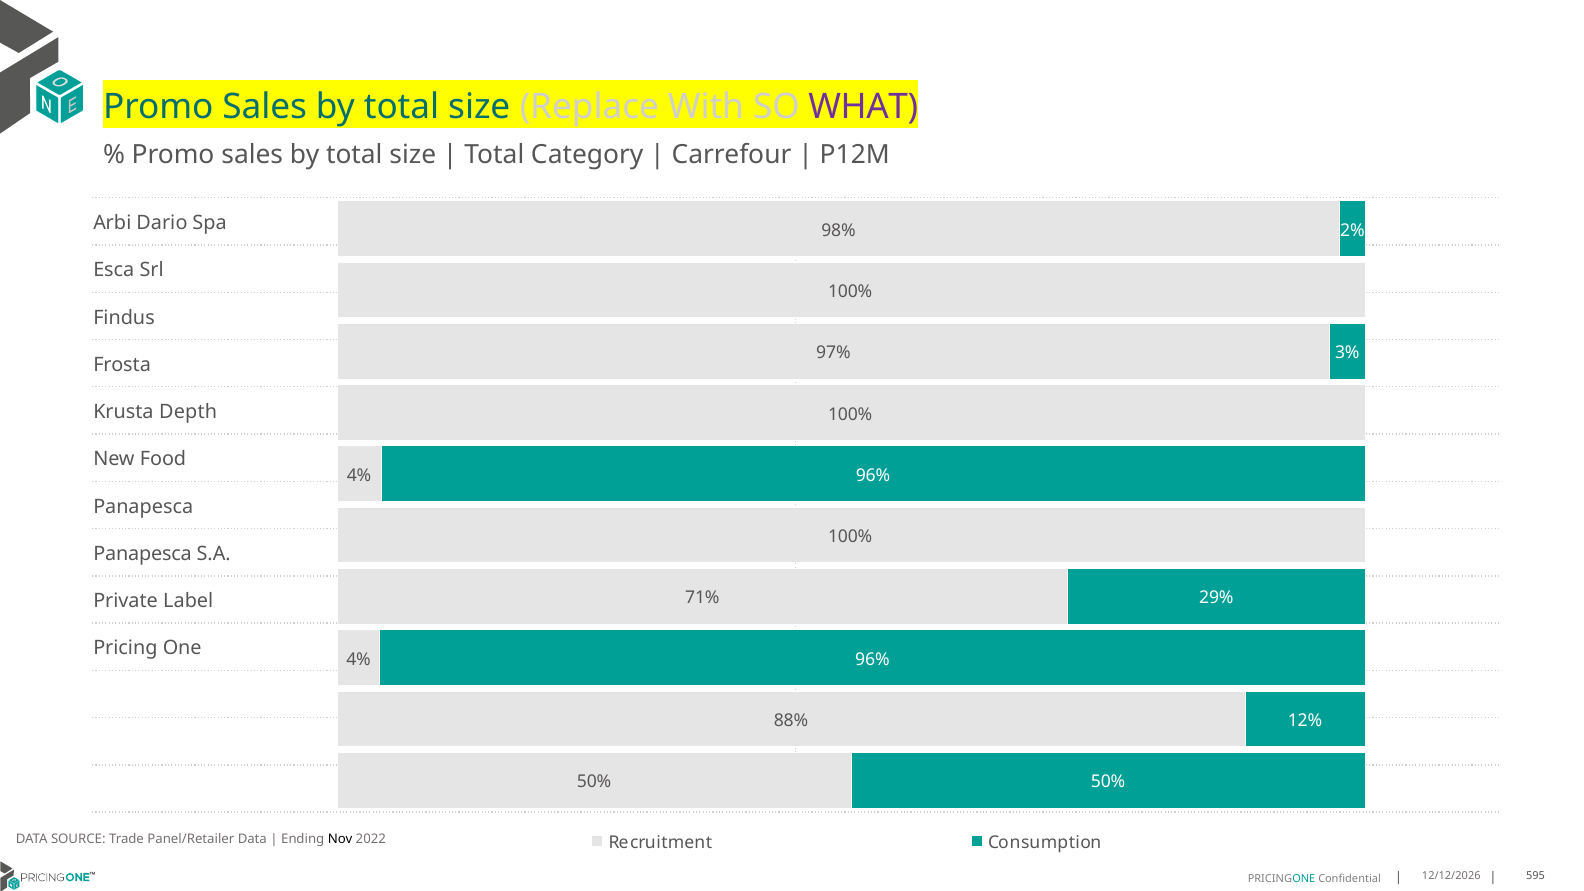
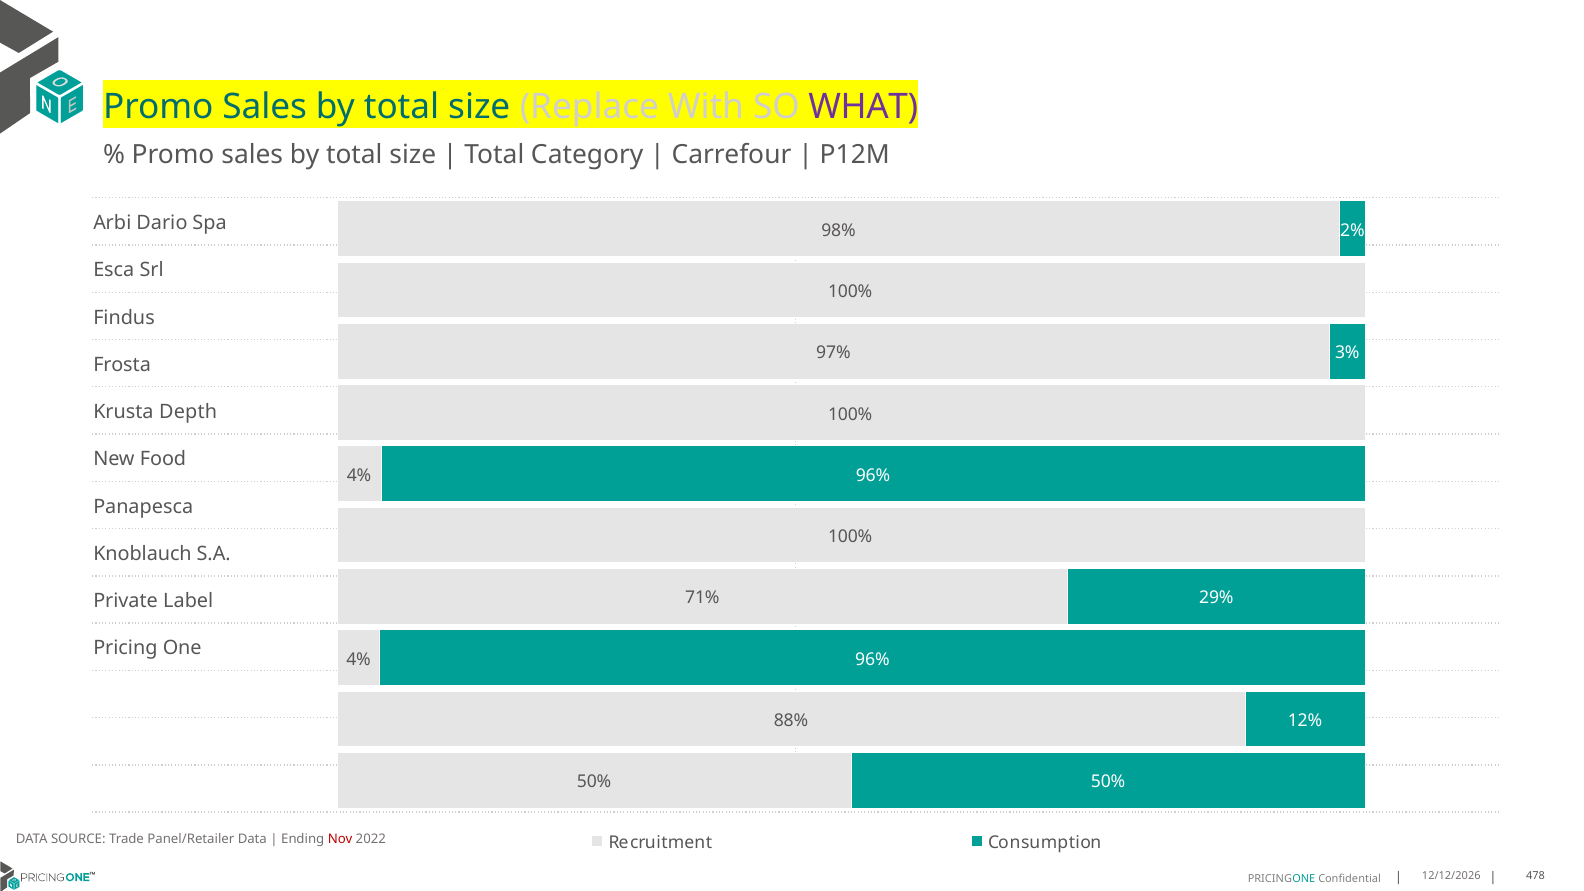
Panapesca at (143, 554): Panapesca -> Knoblauch
Nov colour: black -> red
595: 595 -> 478
